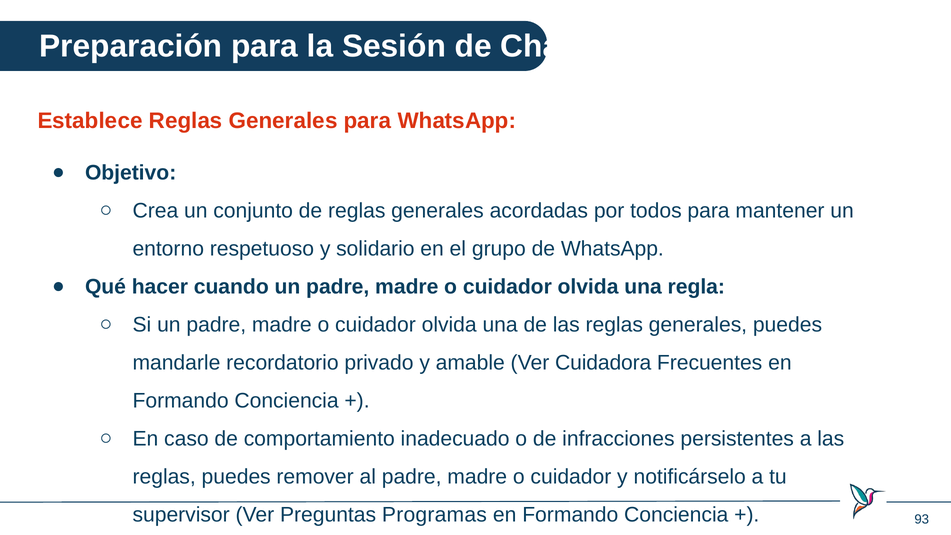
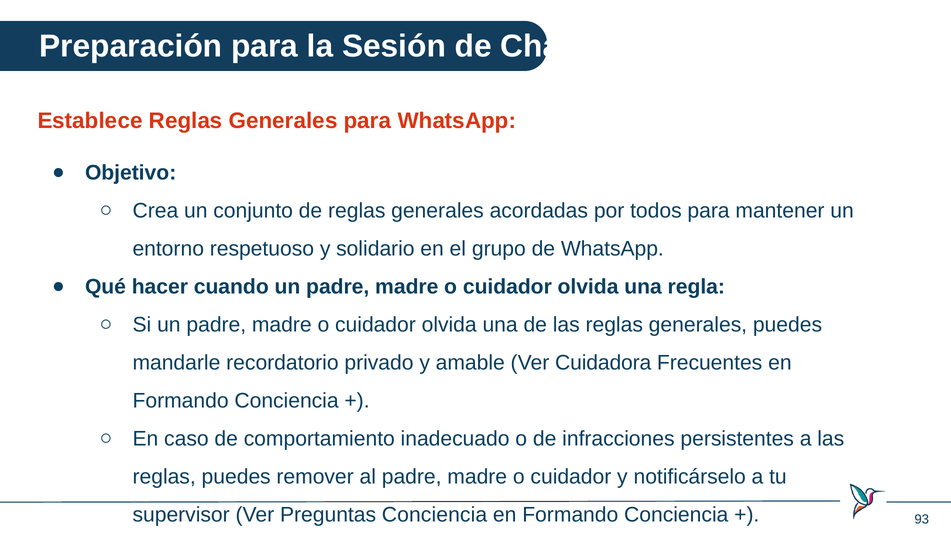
Preguntas Programas: Programas -> Conciencia
